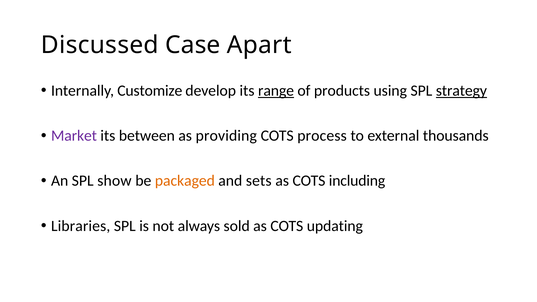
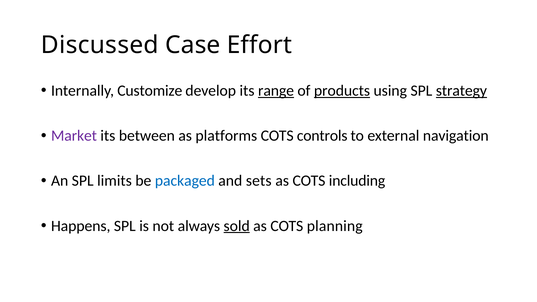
Apart: Apart -> Effort
products underline: none -> present
providing: providing -> platforms
process: process -> controls
thousands: thousands -> navigation
show: show -> limits
packaged colour: orange -> blue
Libraries: Libraries -> Happens
sold underline: none -> present
updating: updating -> planning
